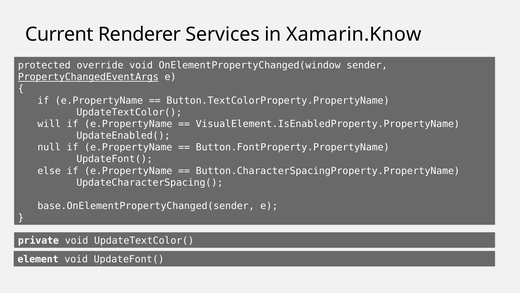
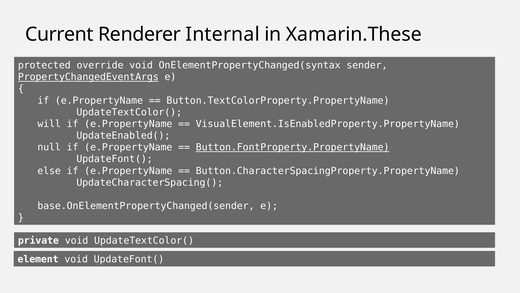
Services: Services -> Internal
Xamarin.Know: Xamarin.Know -> Xamarin.These
OnElementPropertyChanged(window: OnElementPropertyChanged(window -> OnElementPropertyChanged(syntax
Button.FontProperty.PropertyName underline: none -> present
